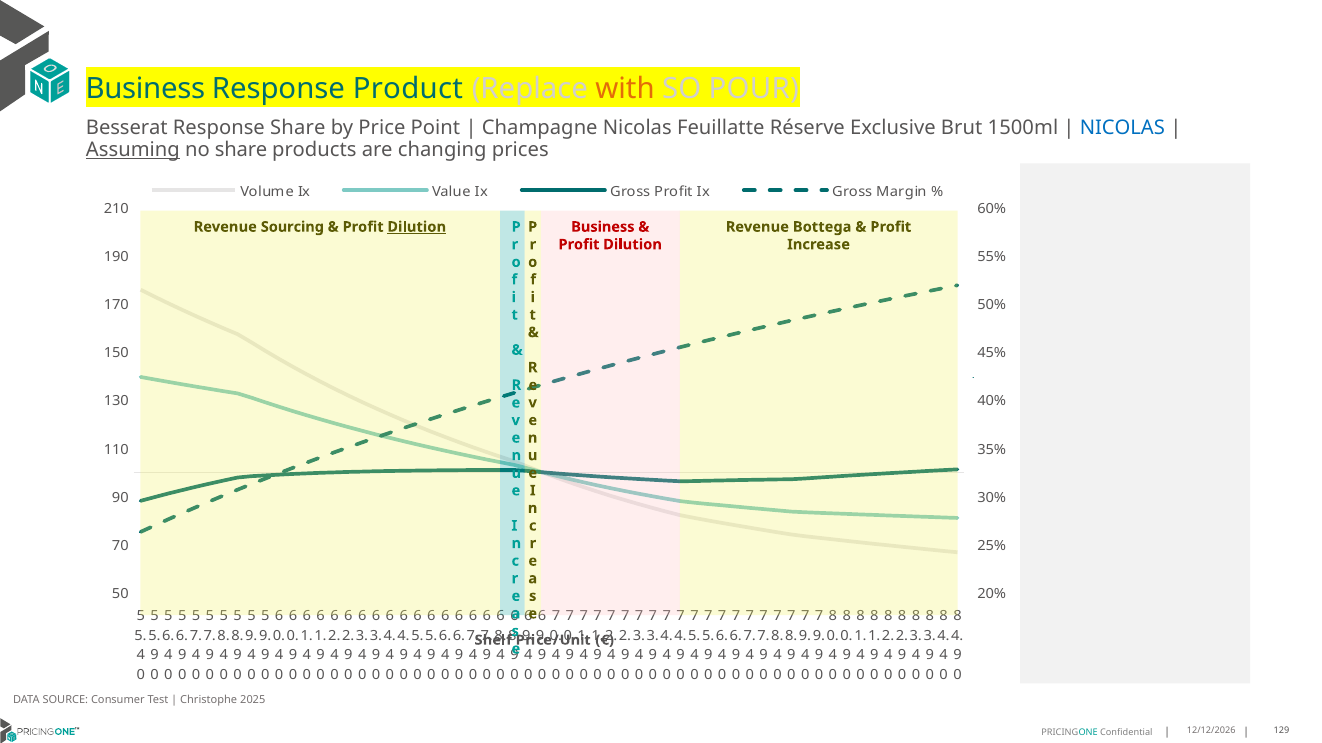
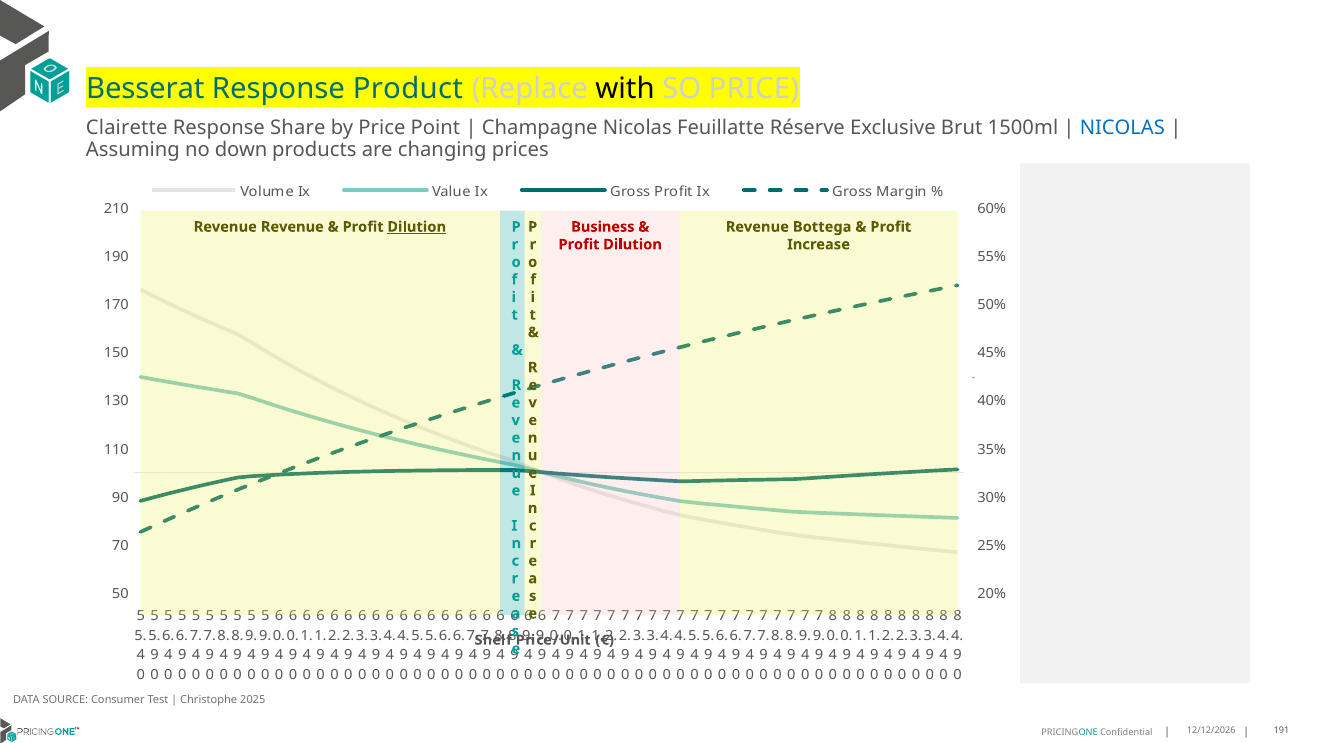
Business at (145, 89): Business -> Besserat
with colour: orange -> black
SO POUR: POUR -> PRICE
Besserat: Besserat -> Clairette
Assuming underline: present -> none
no share: share -> down
Revenue Sourcing: Sourcing -> Revenue
129: 129 -> 191
